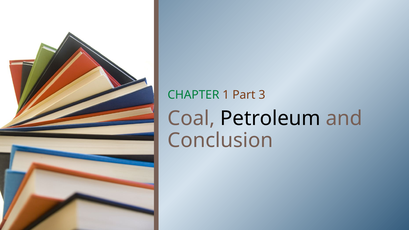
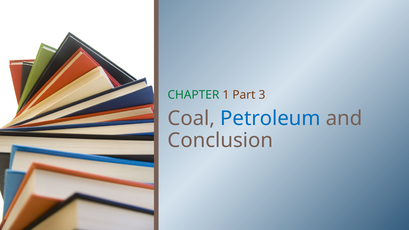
Petroleum colour: black -> blue
